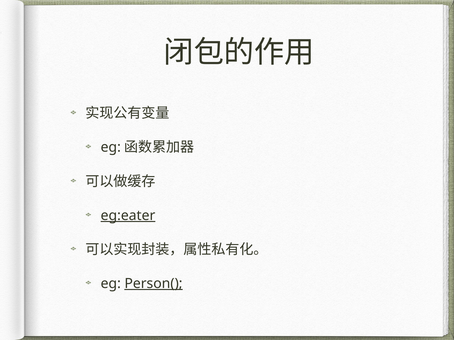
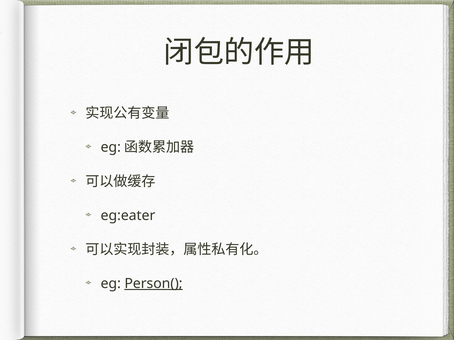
eg:eater underline: present -> none
